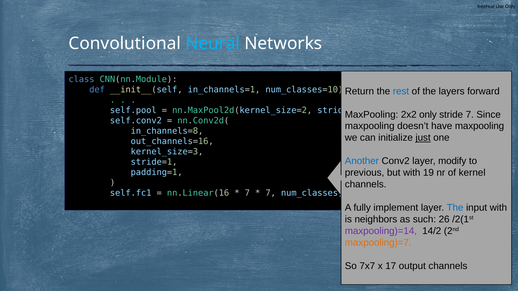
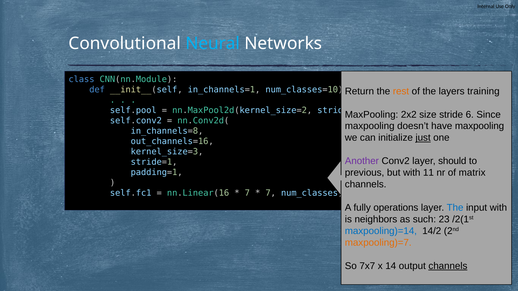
rest colour: blue -> orange
forward: forward -> training
2x2 only: only -> size
stride 7: 7 -> 6
Another colour: blue -> purple
modify: modify -> should
19: 19 -> 11
kernel: kernel -> matrix
implement: implement -> operations
26: 26 -> 23
maxpooling)=14 colour: purple -> blue
17: 17 -> 14
channels at (448, 266) underline: none -> present
